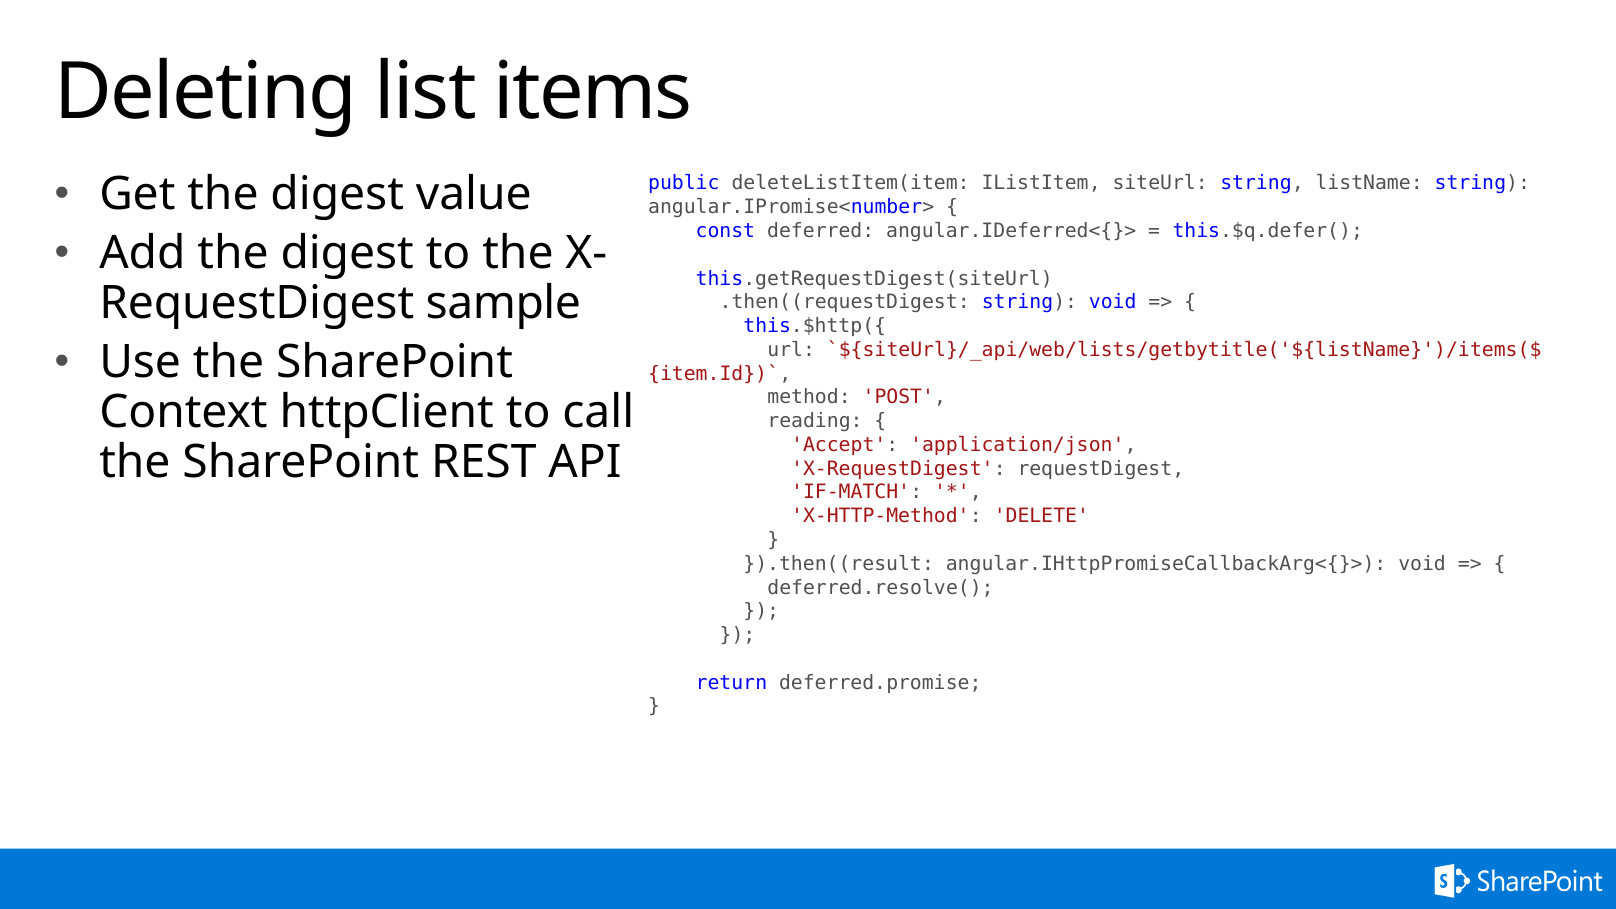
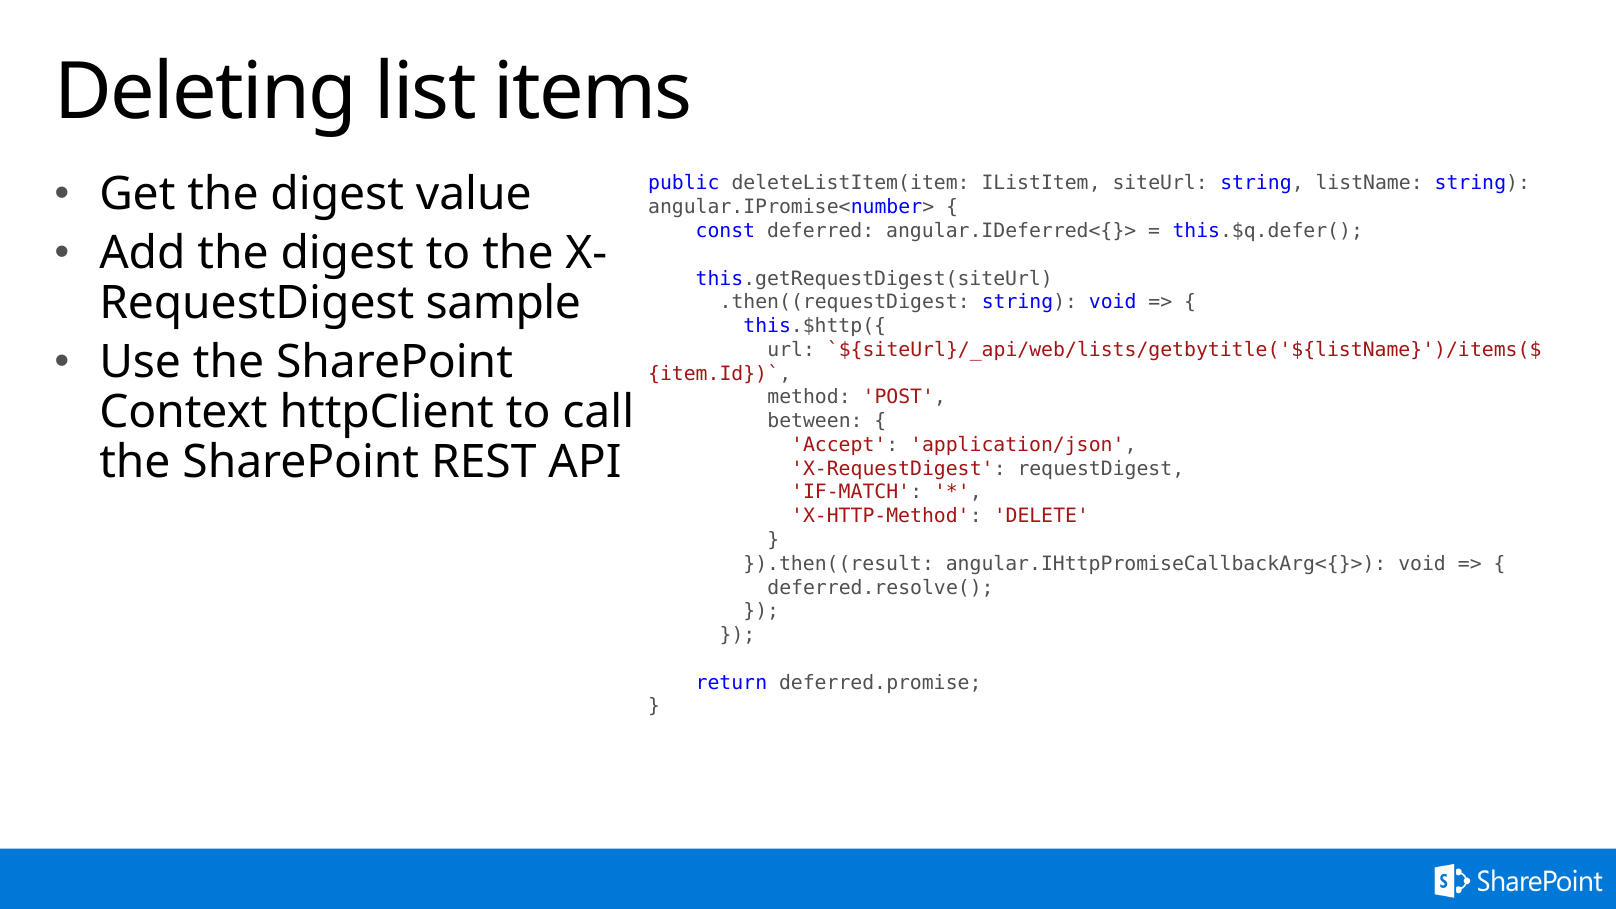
reading: reading -> between
